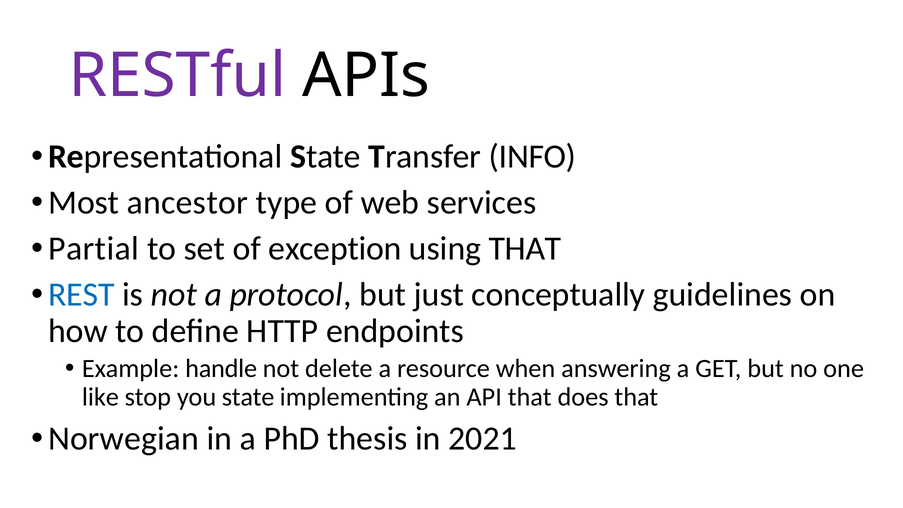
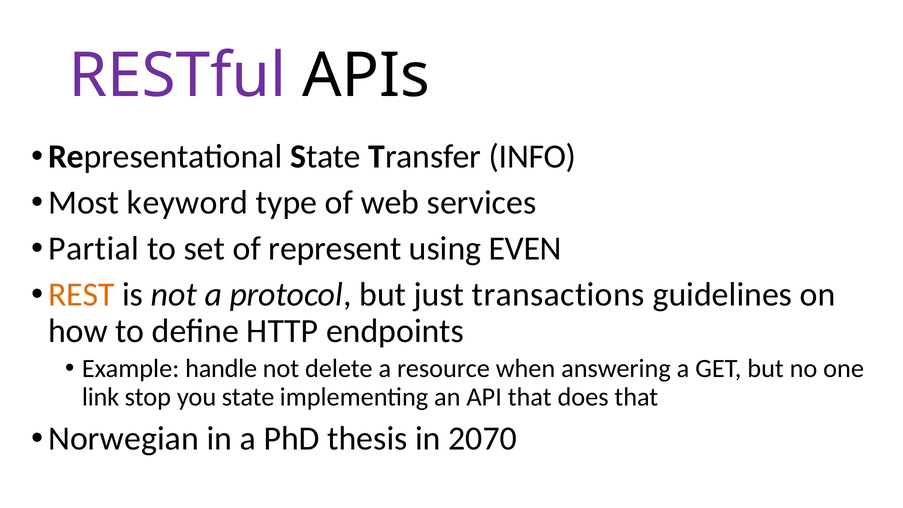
ancestor: ancestor -> keyword
exception: exception -> represent
using THAT: THAT -> EVEN
REST colour: blue -> orange
conceptually: conceptually -> transactions
like: like -> link
2021: 2021 -> 2070
